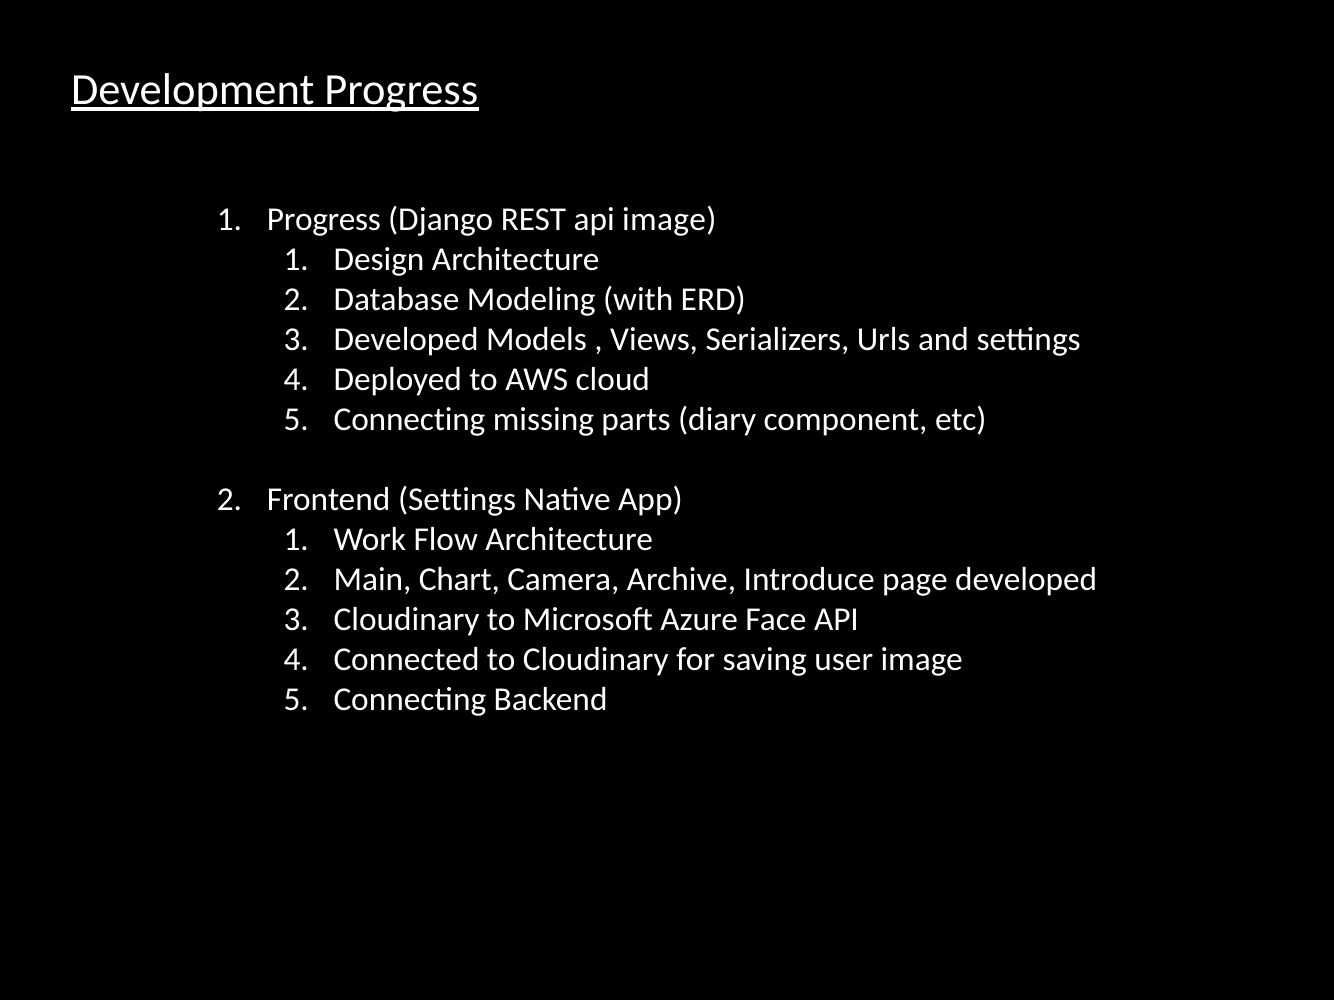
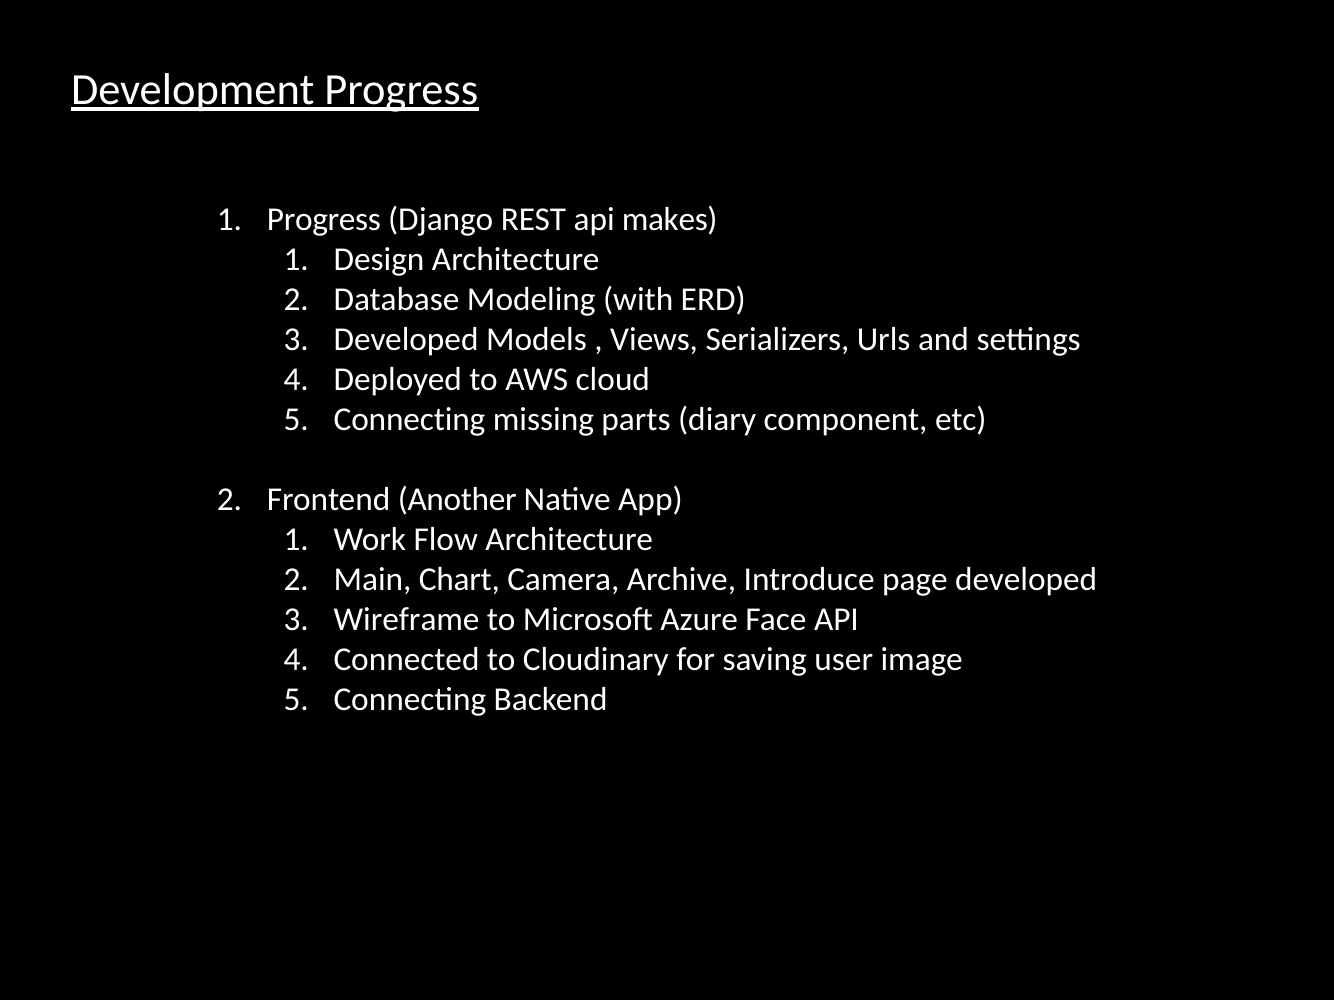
api image: image -> makes
Frontend Settings: Settings -> Another
Cloudinary at (407, 619): Cloudinary -> Wireframe
